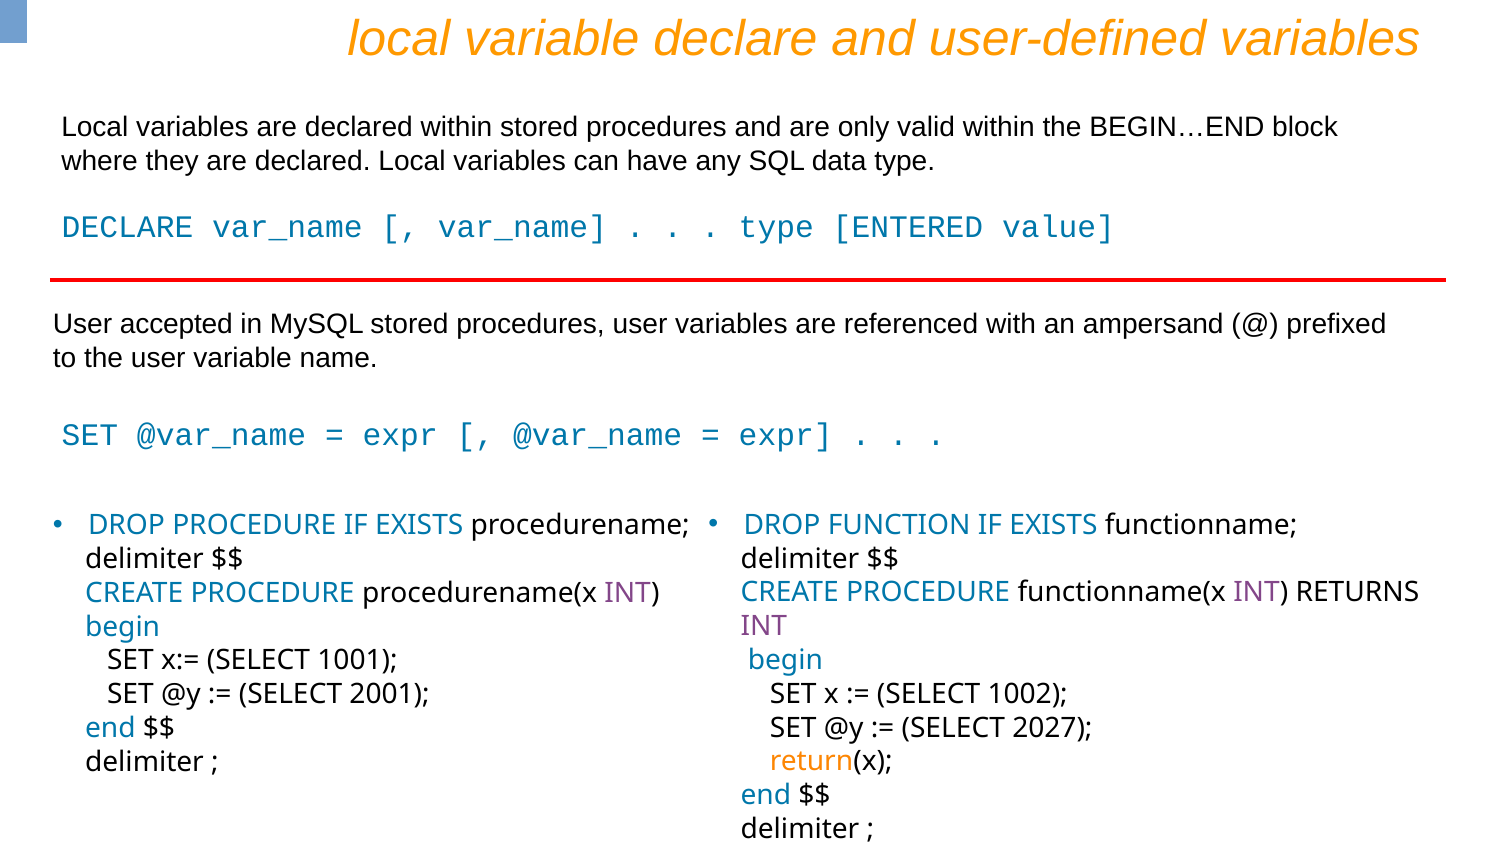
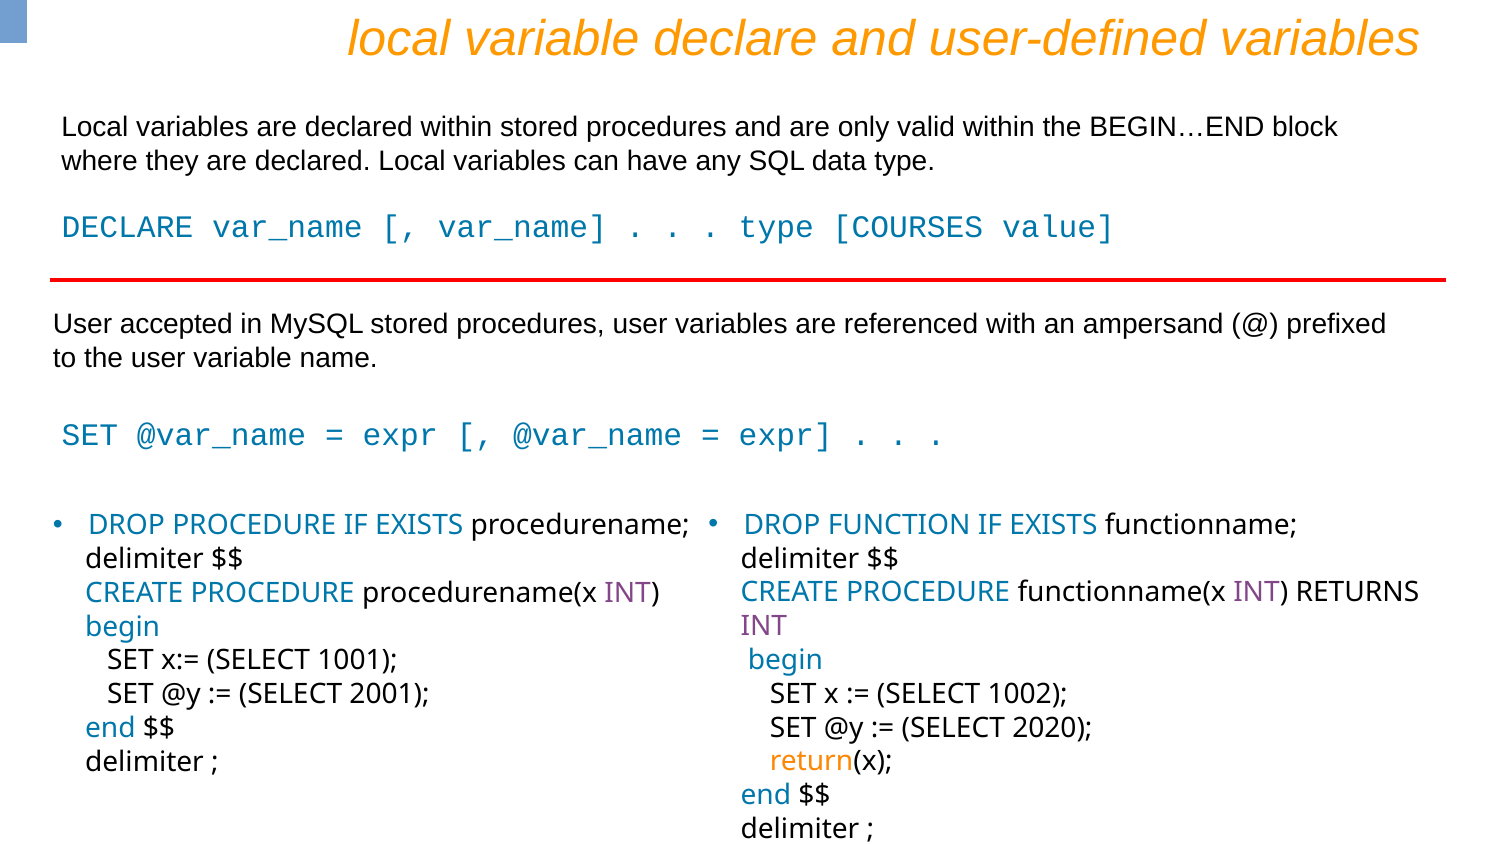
ENTERED: ENTERED -> COURSES
2027: 2027 -> 2020
